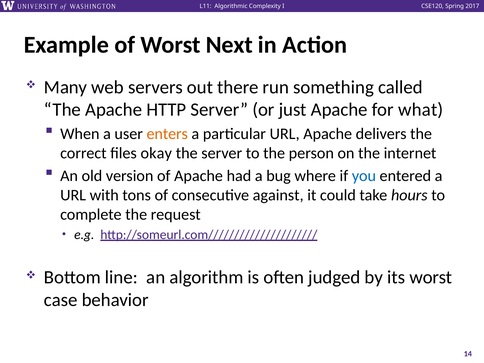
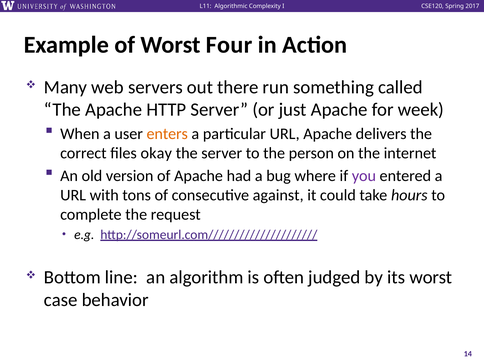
Next: Next -> Four
what: what -> week
you colour: blue -> purple
